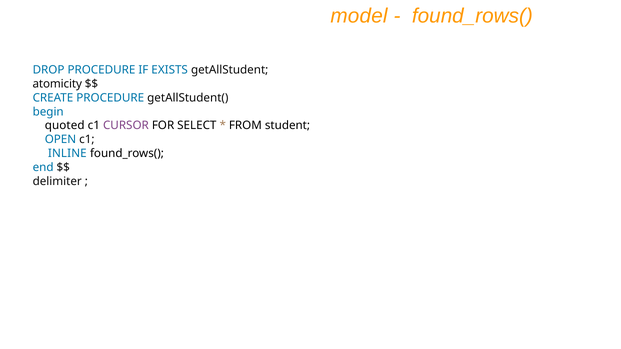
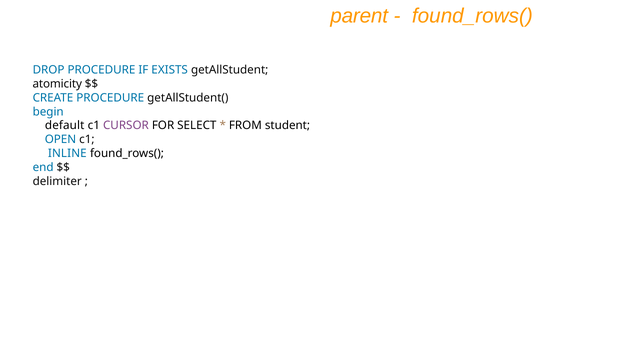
model: model -> parent
quoted: quoted -> default
